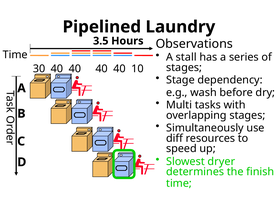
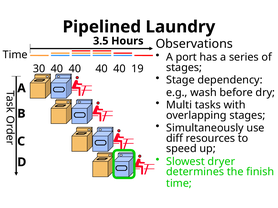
stall: stall -> port
10: 10 -> 19
